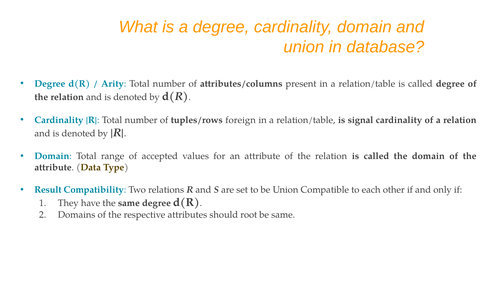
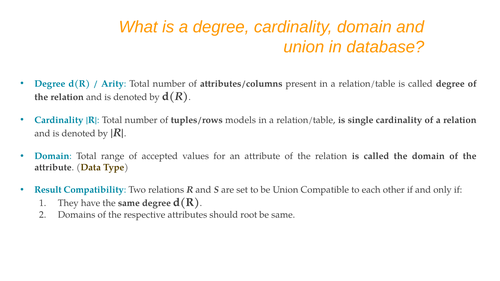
foreign: foreign -> models
signal: signal -> single
